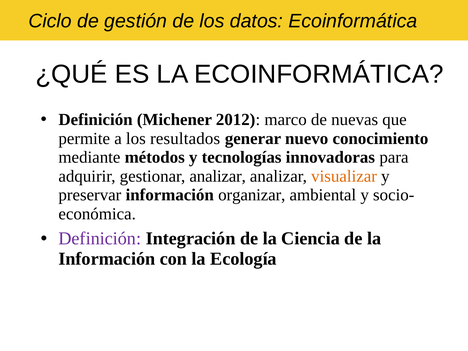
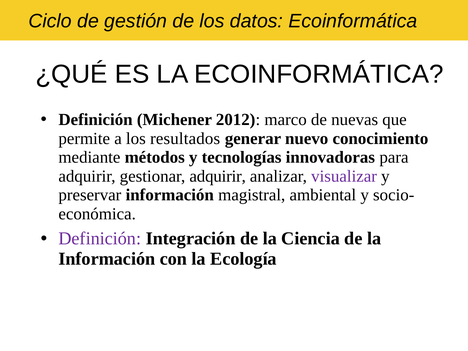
gestionar analizar: analizar -> adquirir
visualizar colour: orange -> purple
organizar: organizar -> magistral
